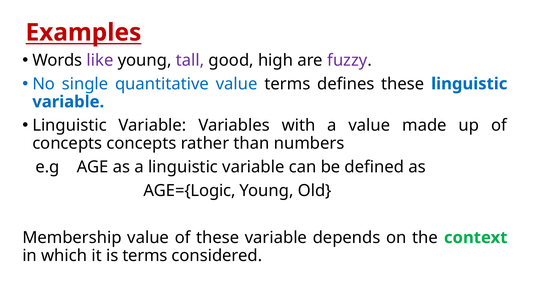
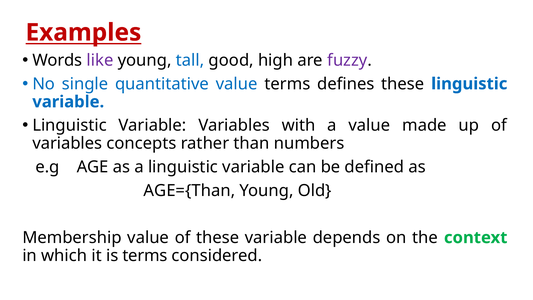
tall colour: purple -> blue
concepts at (67, 143): concepts -> variables
AGE={Logic: AGE={Logic -> AGE={Than
